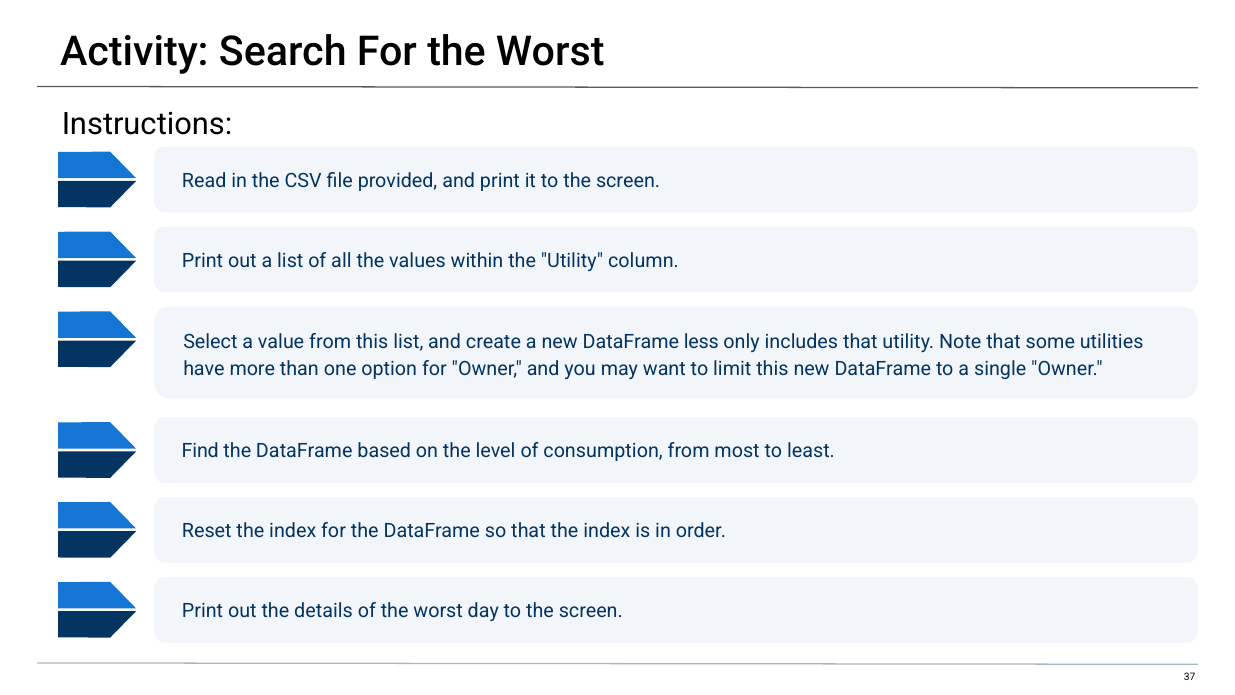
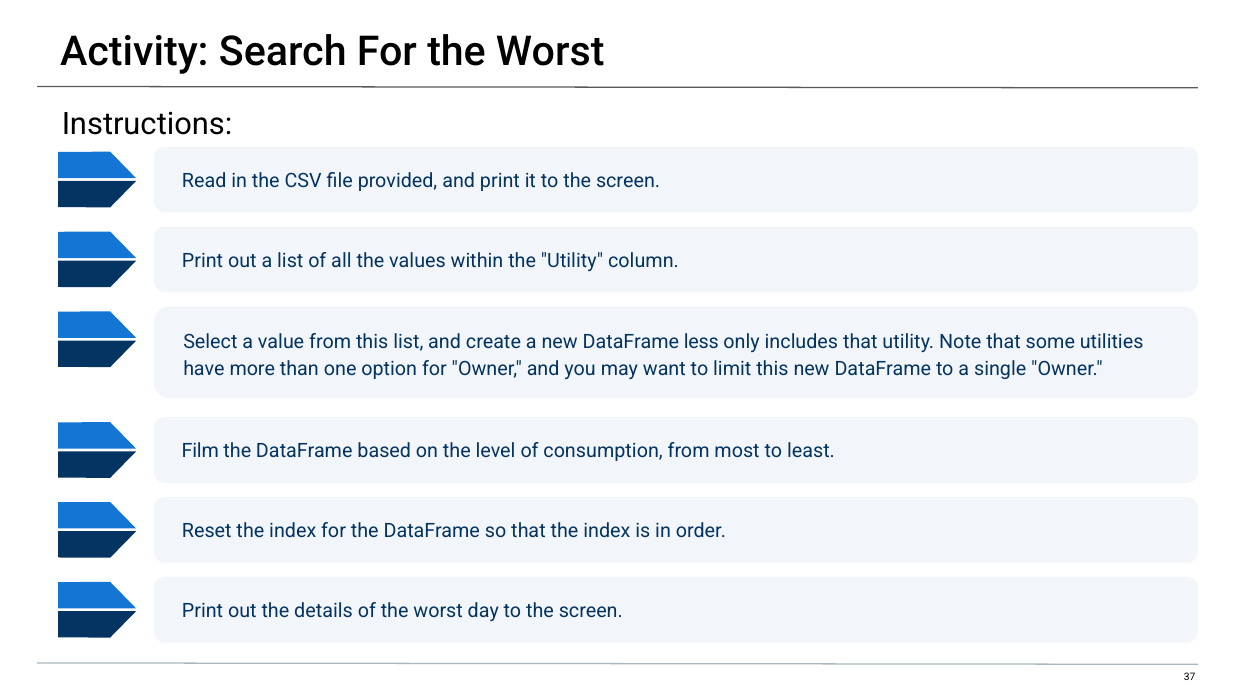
Find: Find -> Film
